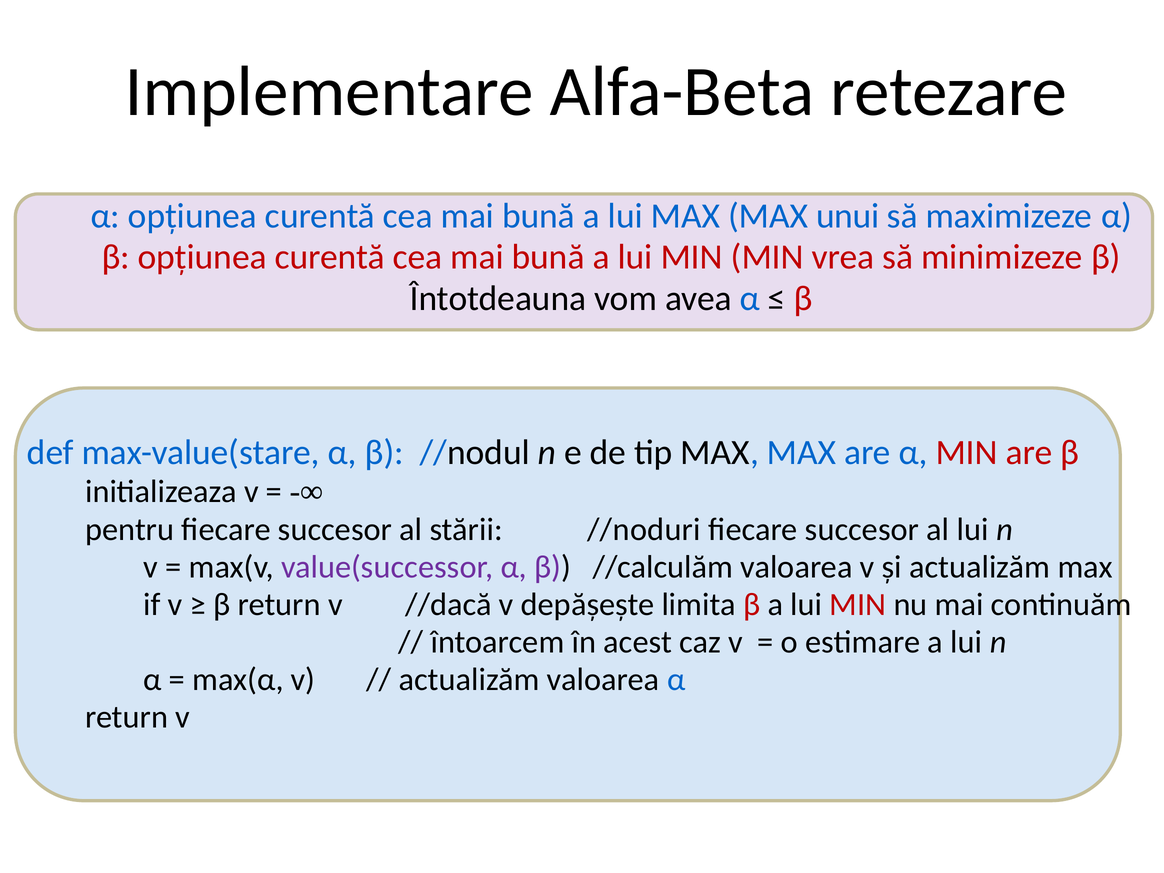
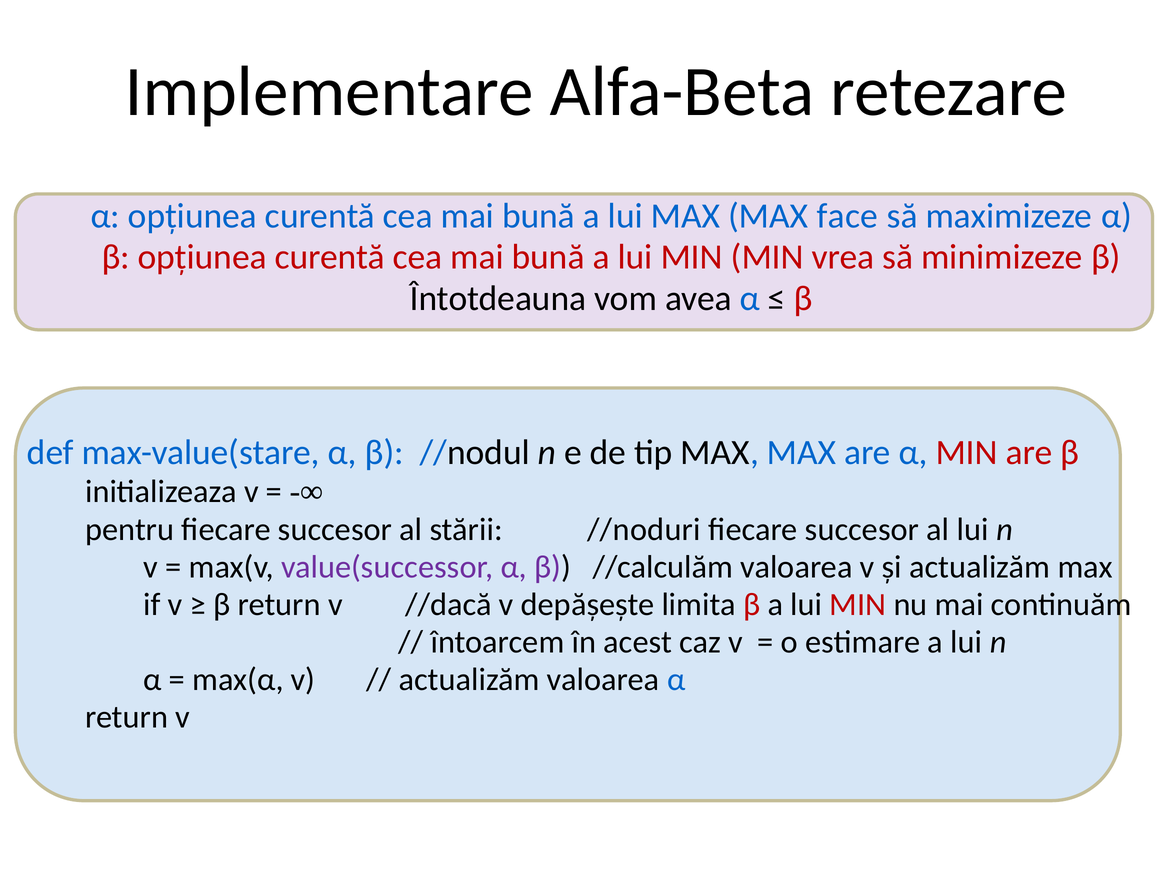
unui: unui -> face
